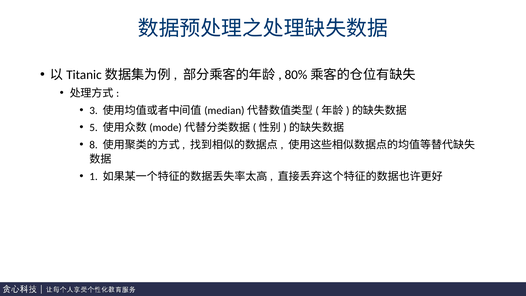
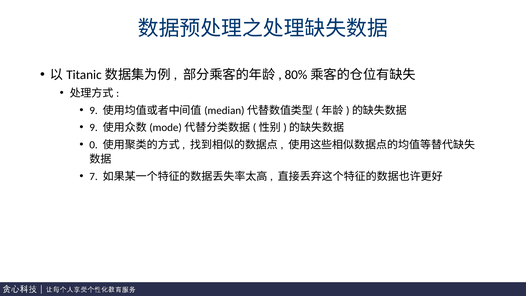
3 at (94, 110): 3 -> 9
5 at (94, 128): 5 -> 9
8: 8 -> 0
1: 1 -> 7
